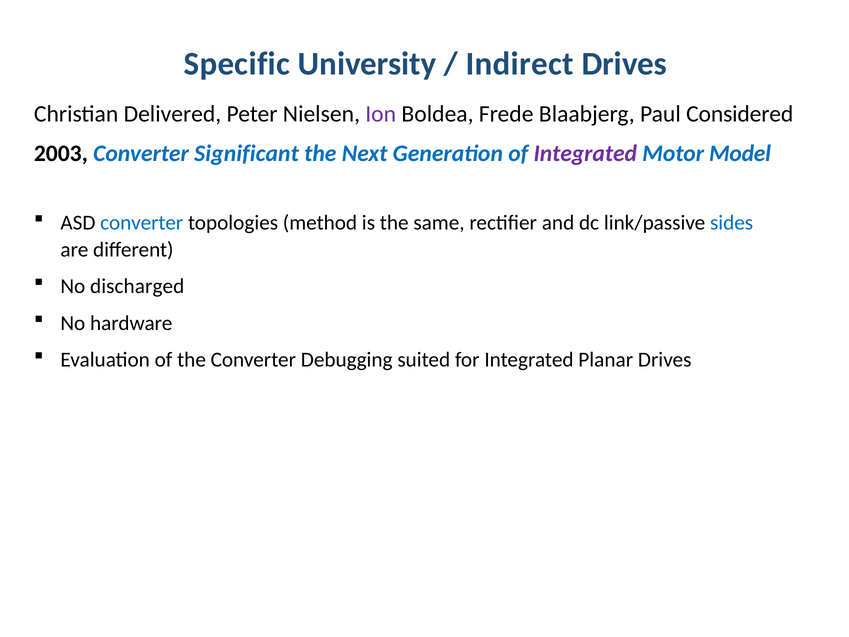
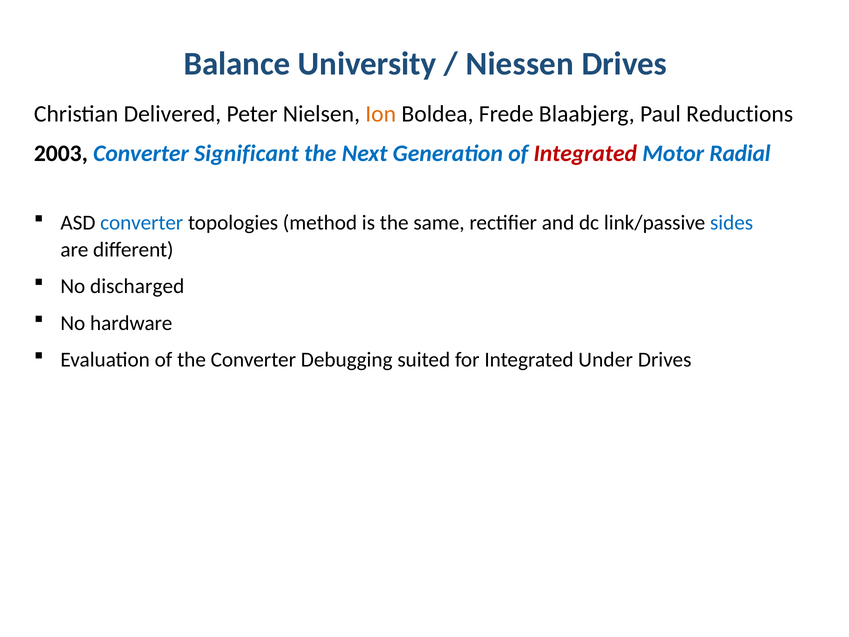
Specific: Specific -> Balance
Indirect: Indirect -> Niessen
Ion colour: purple -> orange
Considered: Considered -> Reductions
Integrated at (585, 153) colour: purple -> red
Model: Model -> Radial
Planar: Planar -> Under
